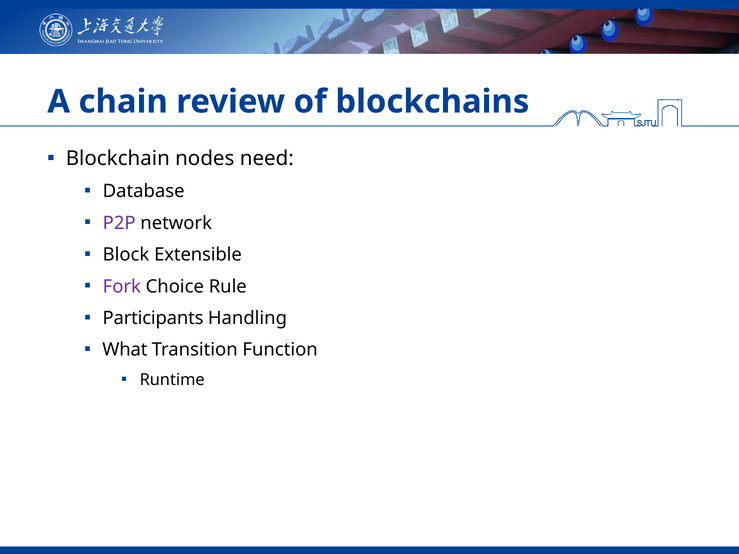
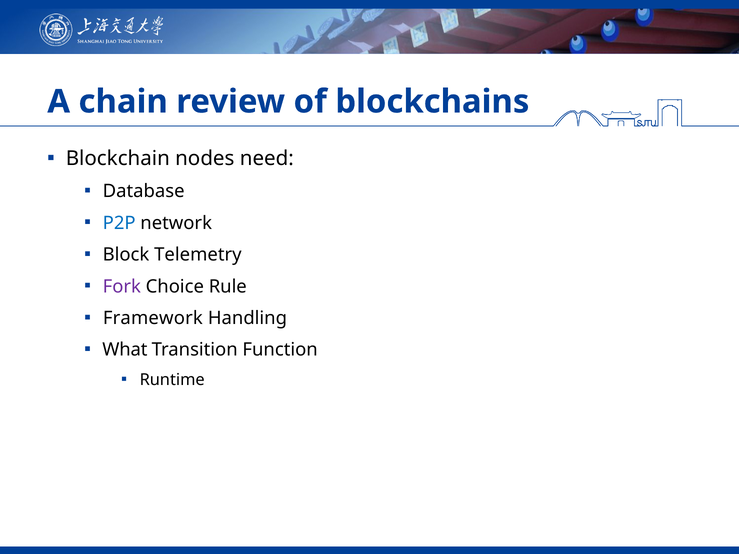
P2P colour: purple -> blue
Extensible: Extensible -> Telemetry
Participants: Participants -> Framework
